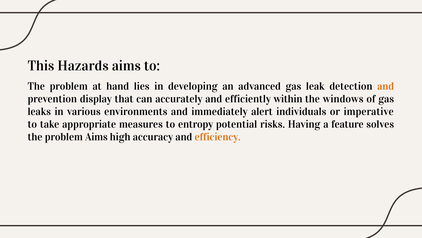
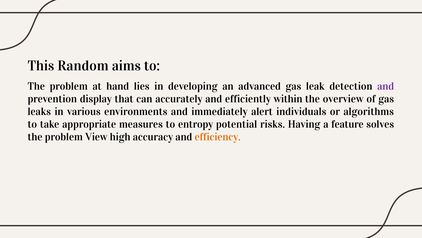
Hazards: Hazards -> Random
and at (386, 86) colour: orange -> purple
windows: windows -> overview
imperative: imperative -> algorithms
problem Aims: Aims -> View
